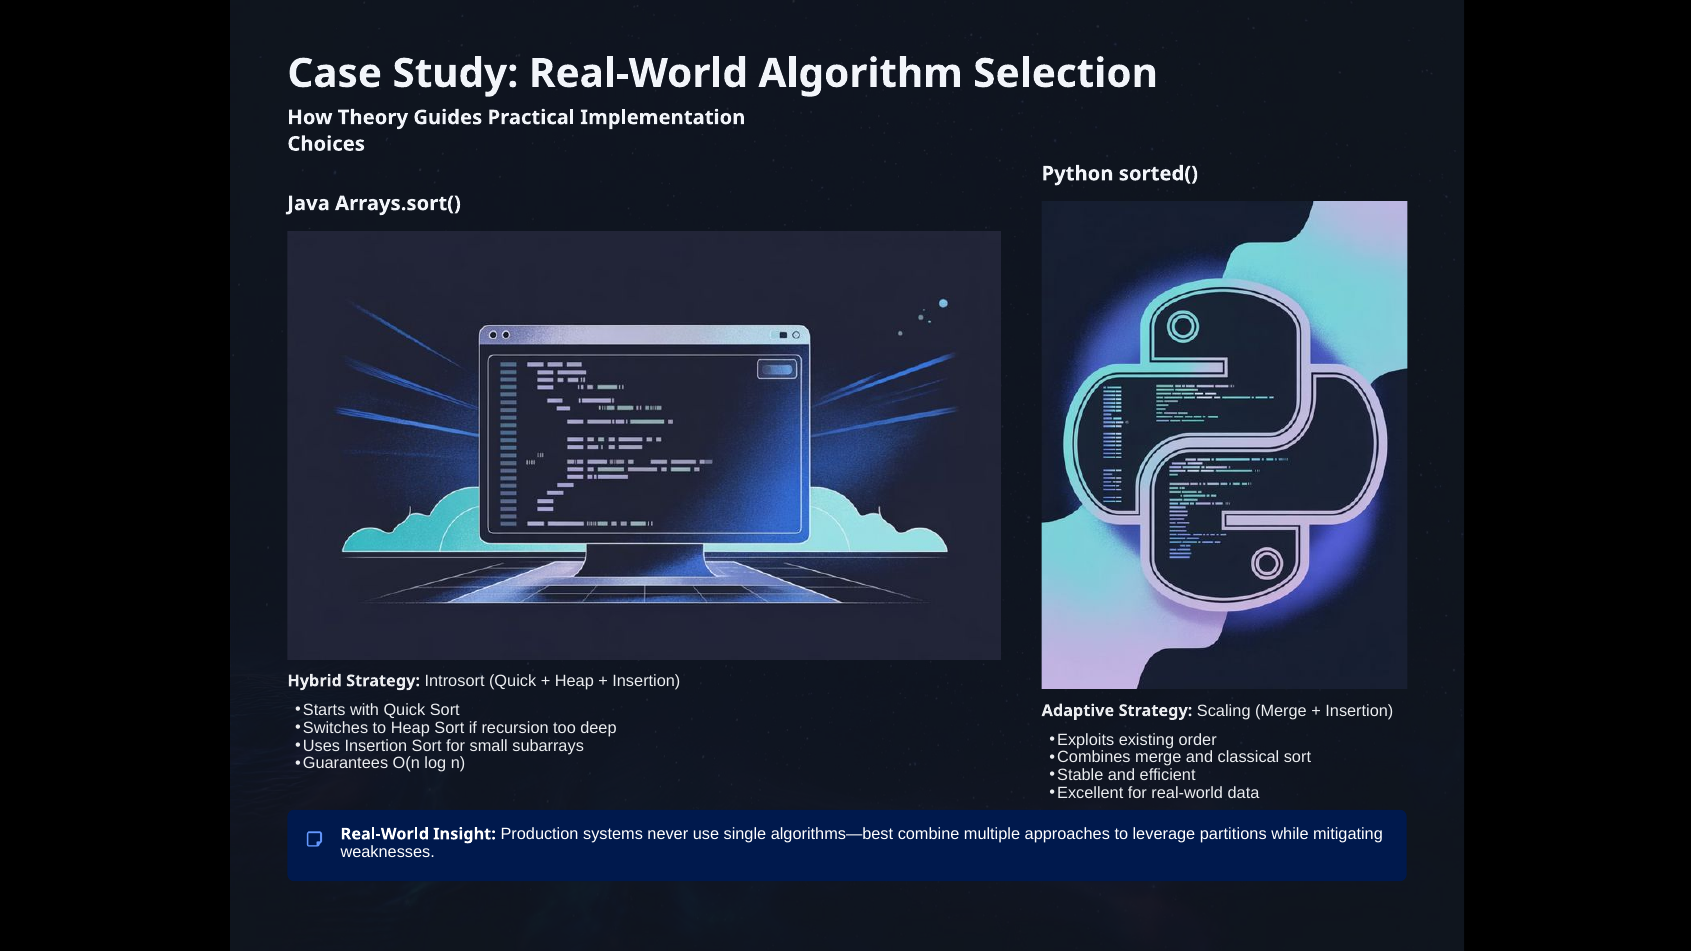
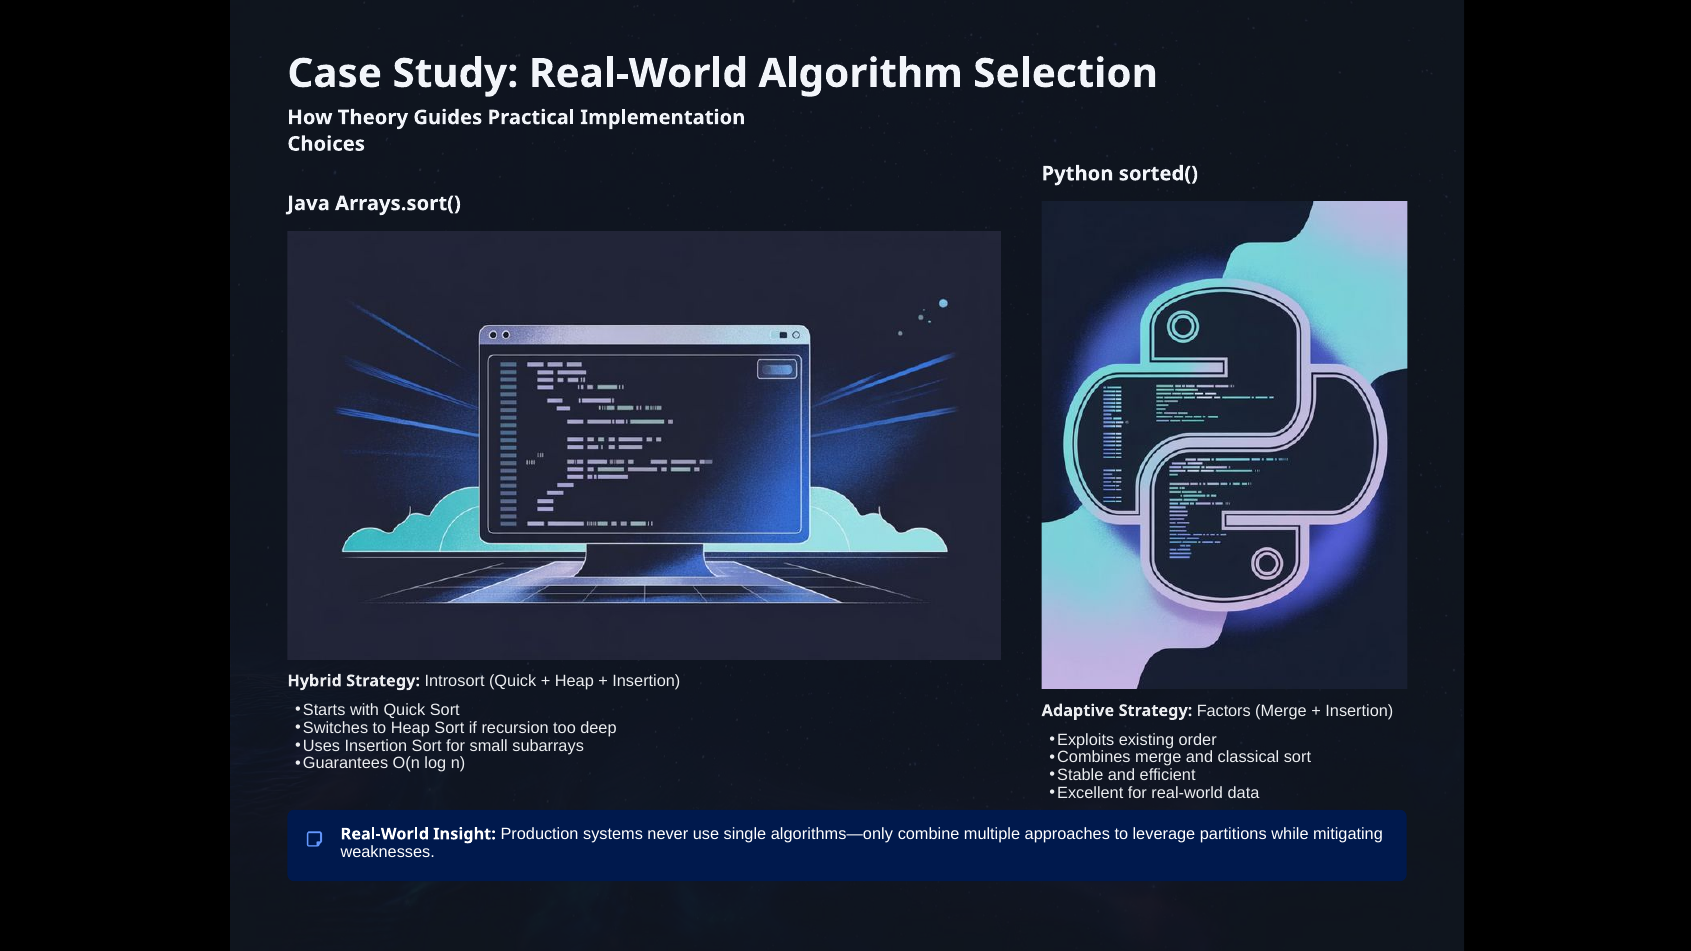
Scaling: Scaling -> Factors
algorithms—best: algorithms—best -> algorithms—only
